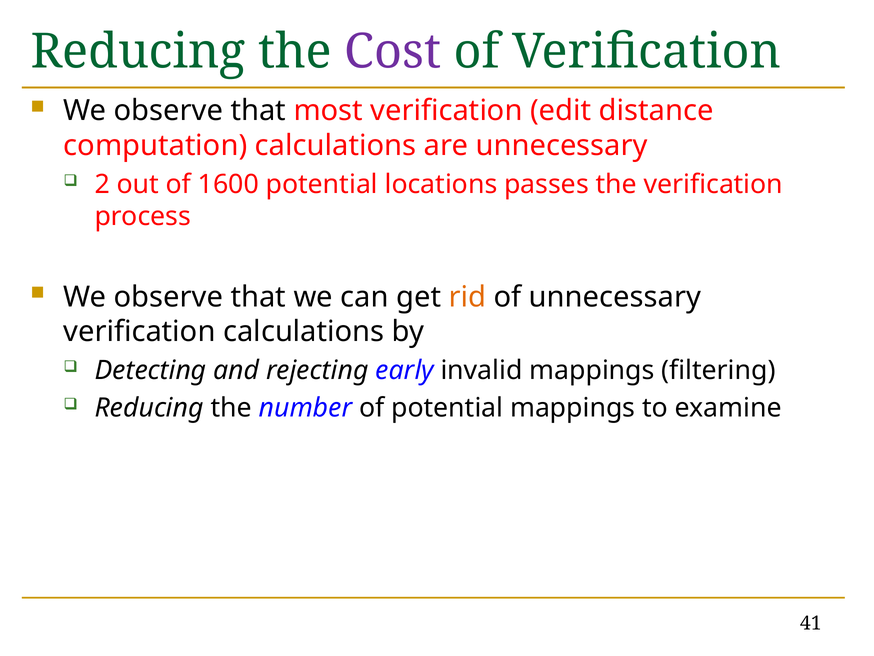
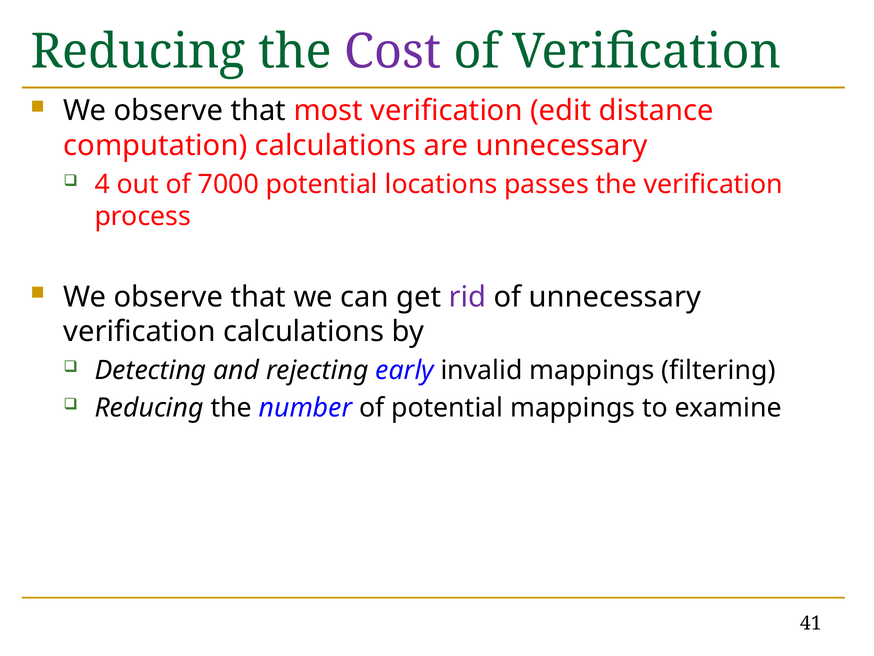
2: 2 -> 4
1600: 1600 -> 7000
rid colour: orange -> purple
